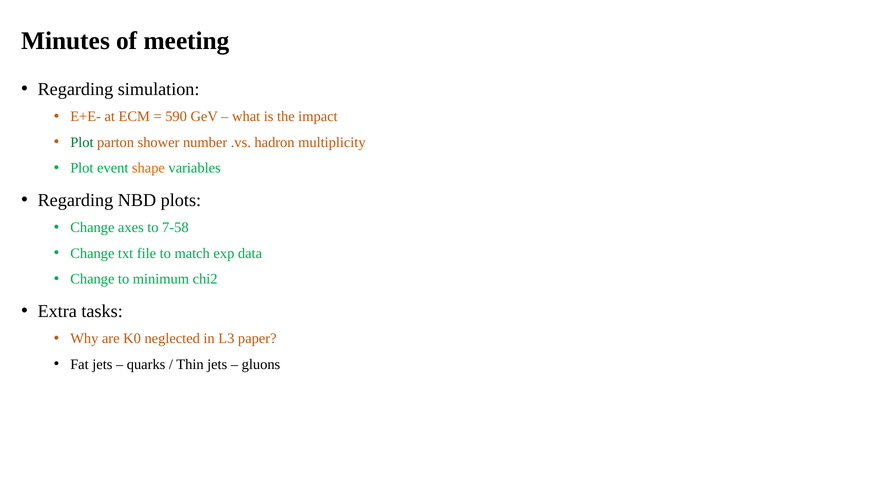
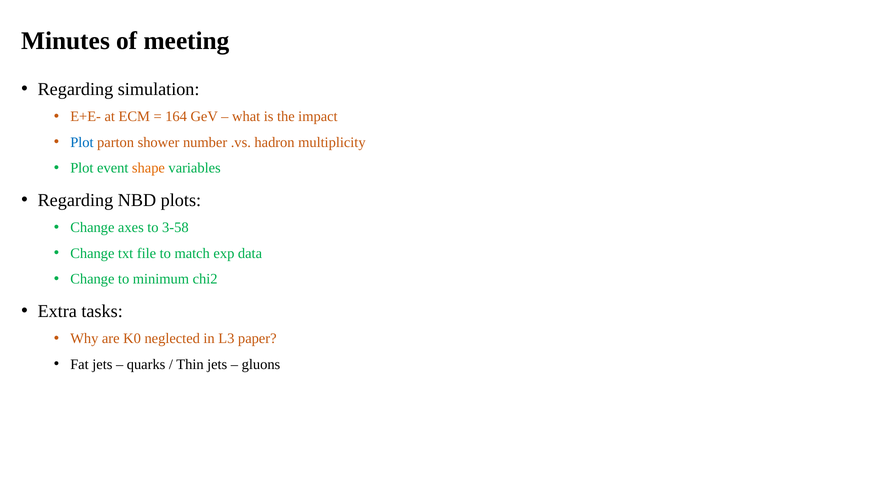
590: 590 -> 164
Plot at (82, 142) colour: green -> blue
7-58: 7-58 -> 3-58
